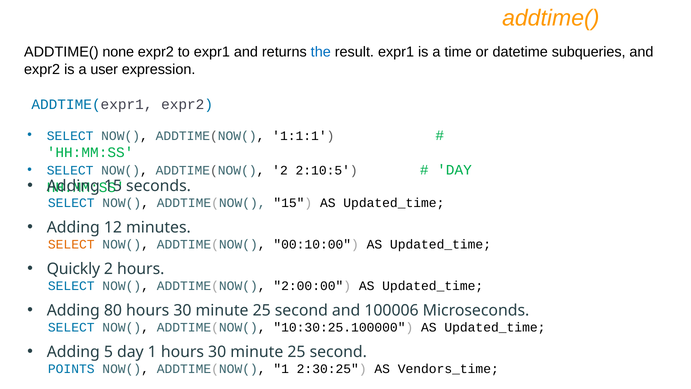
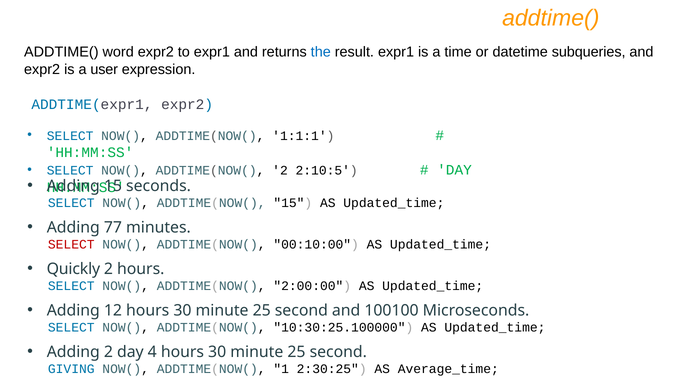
none: none -> word
12: 12 -> 77
SELECT at (71, 244) colour: orange -> red
80: 80 -> 12
100006: 100006 -> 100100
Adding 5: 5 -> 2
day 1: 1 -> 4
POINTS: POINTS -> GIVING
Vendors_time: Vendors_time -> Average_time
